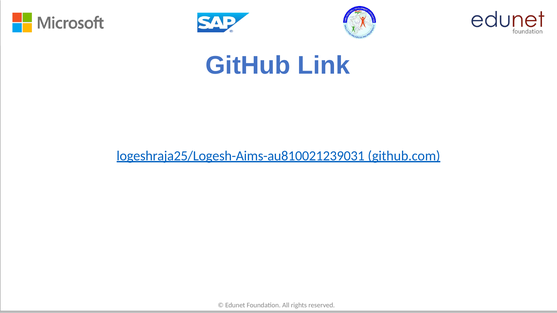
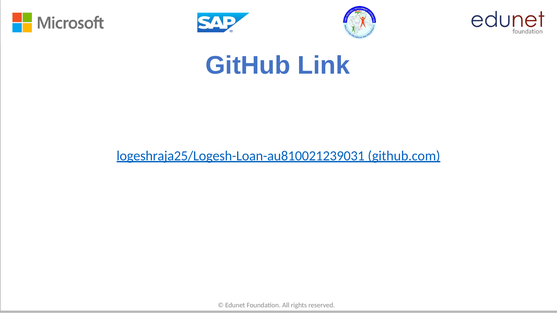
logeshraja25/Logesh-Aims-au810021239031: logeshraja25/Logesh-Aims-au810021239031 -> logeshraja25/Logesh-Loan-au810021239031
